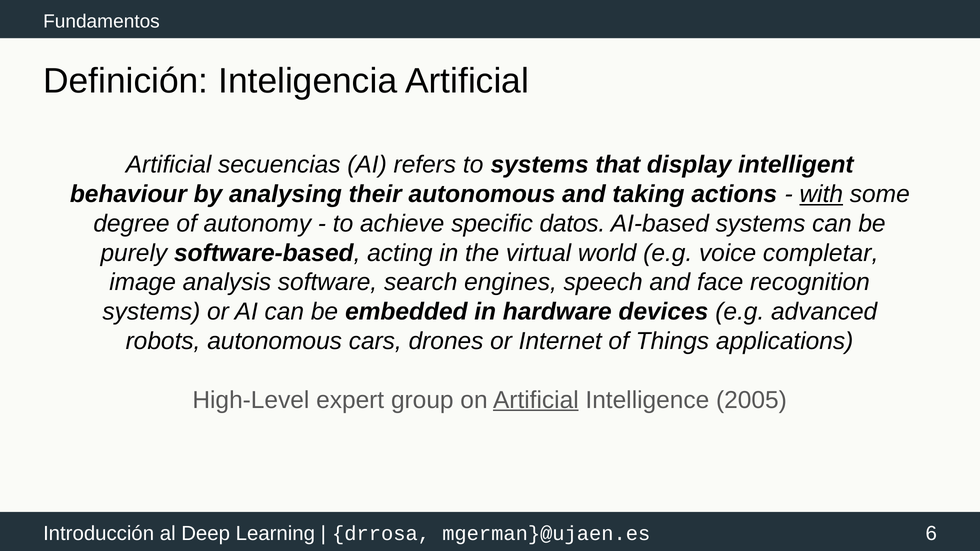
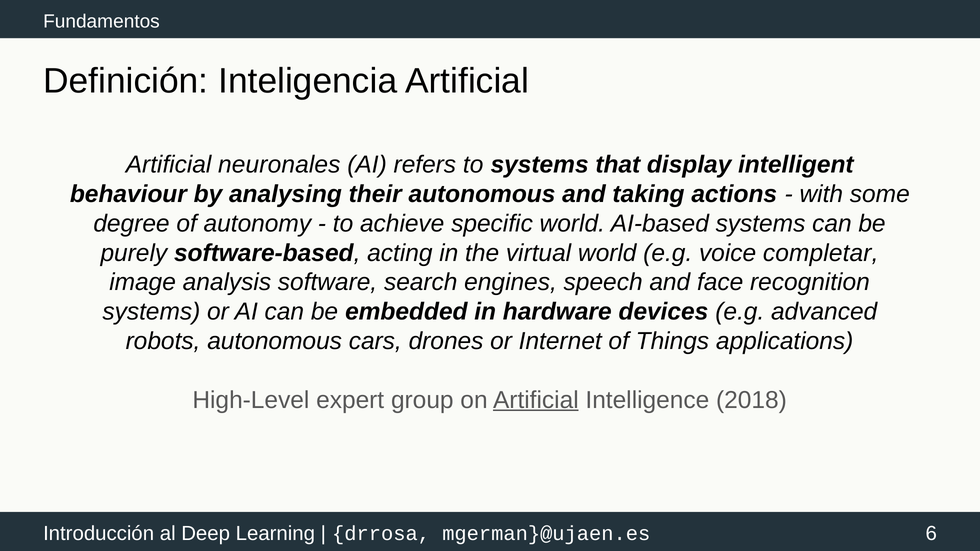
secuencias: secuencias -> neuronales
with underline: present -> none
specific datos: datos -> world
2005: 2005 -> 2018
